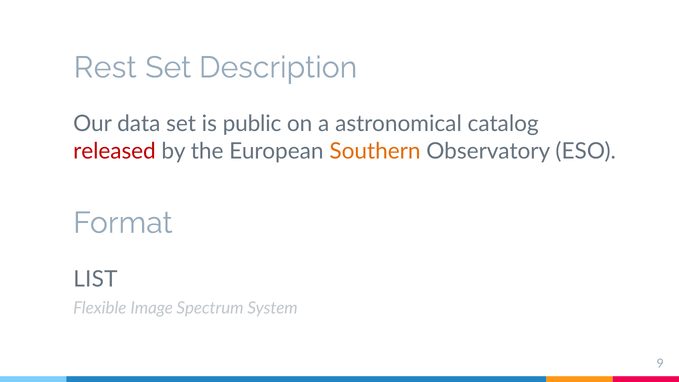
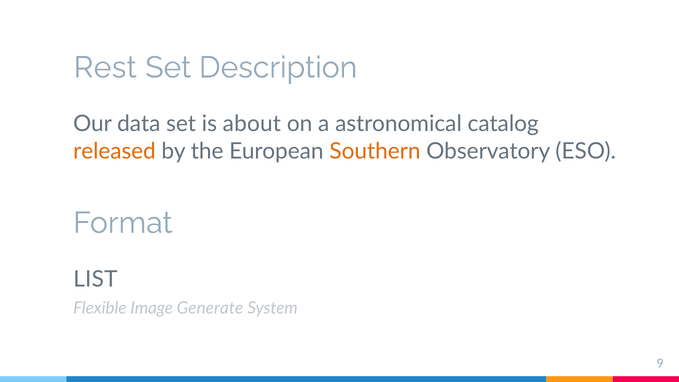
public: public -> about
released colour: red -> orange
Spectrum: Spectrum -> Generate
